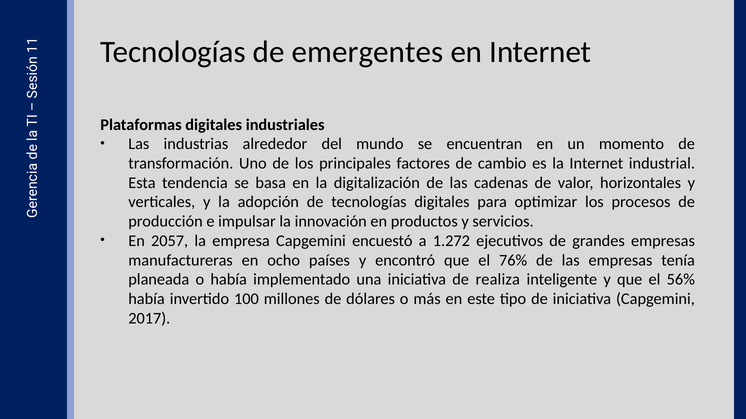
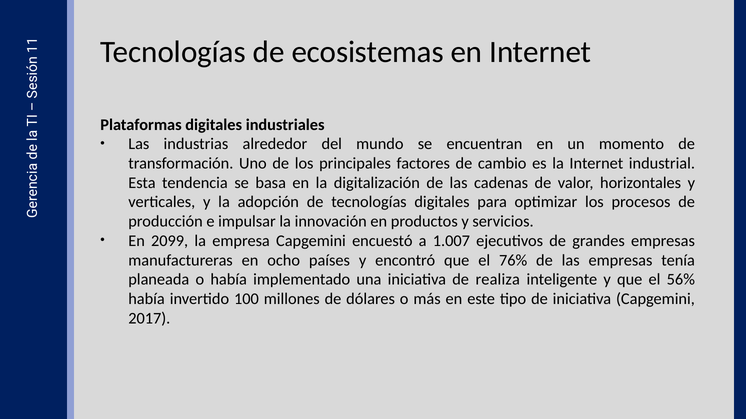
emergentes: emergentes -> ecosistemas
2057: 2057 -> 2099
1.272: 1.272 -> 1.007
